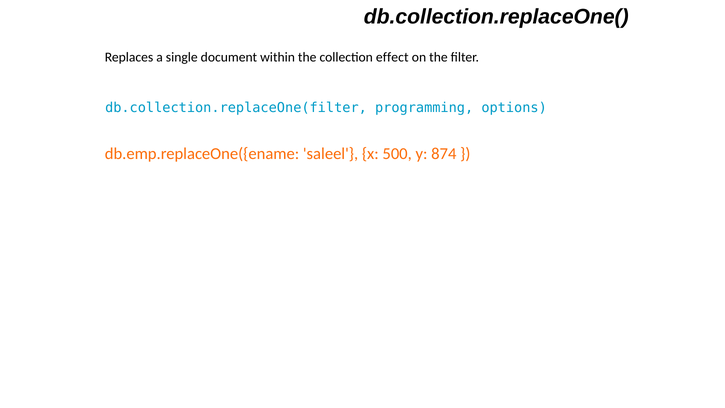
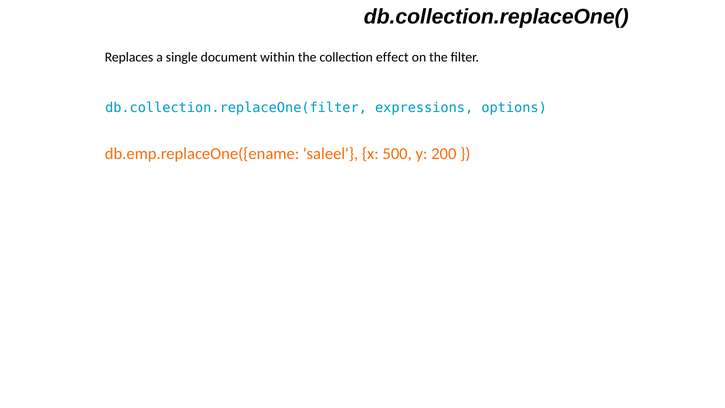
programming: programming -> expressions
874: 874 -> 200
